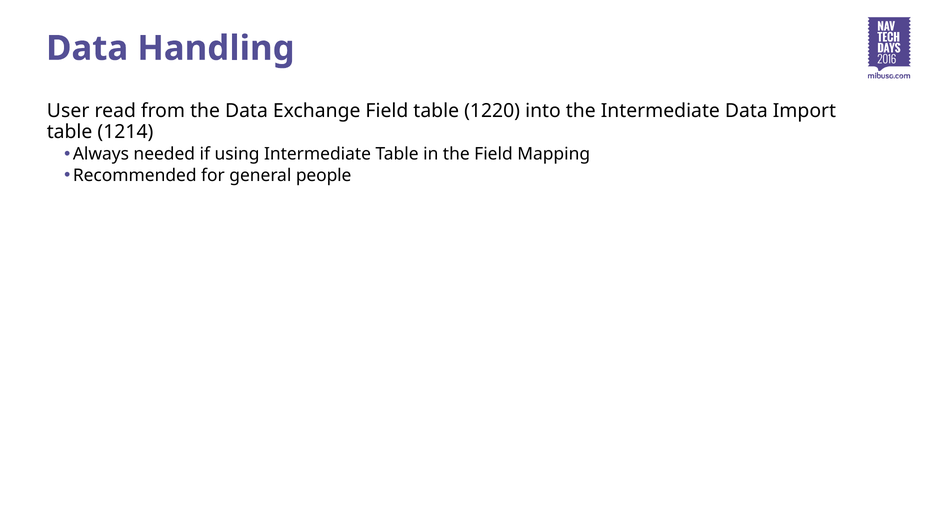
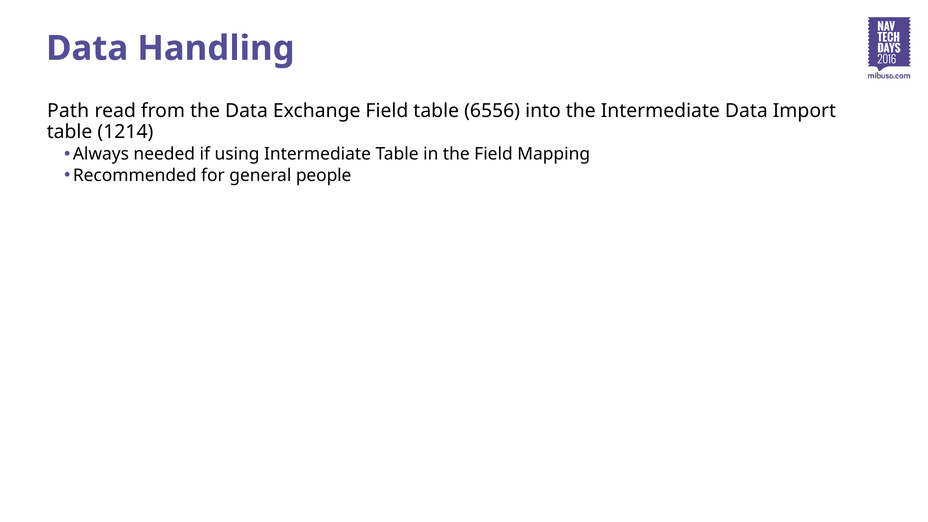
User: User -> Path
1220: 1220 -> 6556
